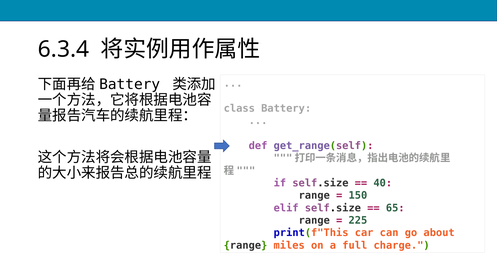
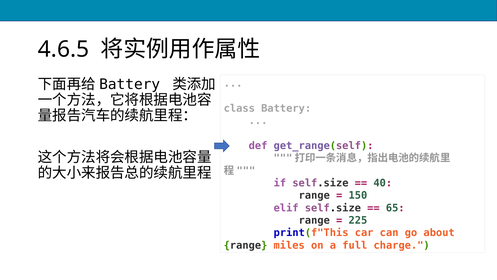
6.3.4: 6.3.4 -> 4.6.5
